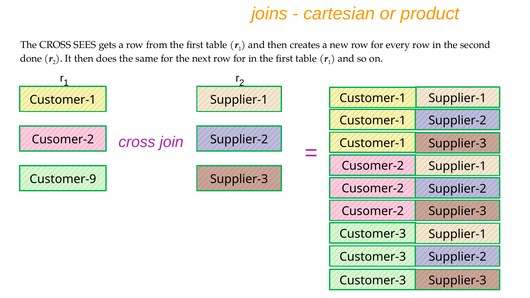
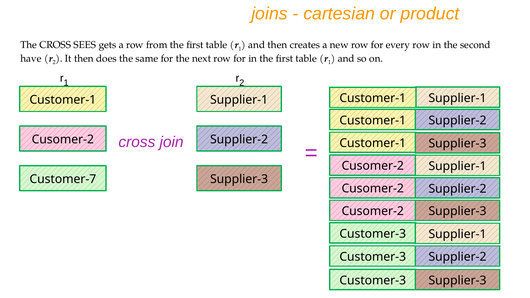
done: done -> have
Customer-9: Customer-9 -> Customer-7
